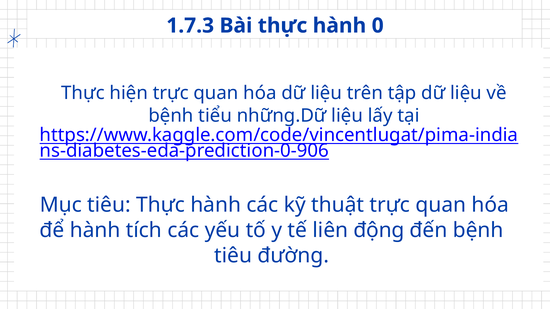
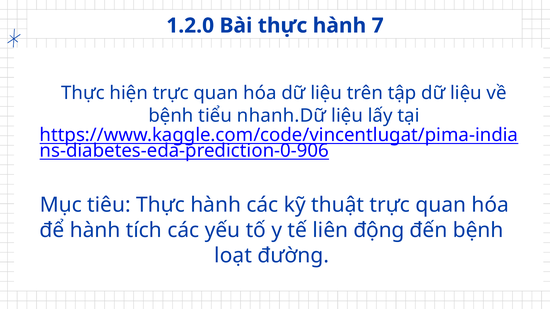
1.7.3: 1.7.3 -> 1.2.0
0: 0 -> 7
những.Dữ: những.Dữ -> nhanh.Dữ
tiêu at (233, 256): tiêu -> loạt
